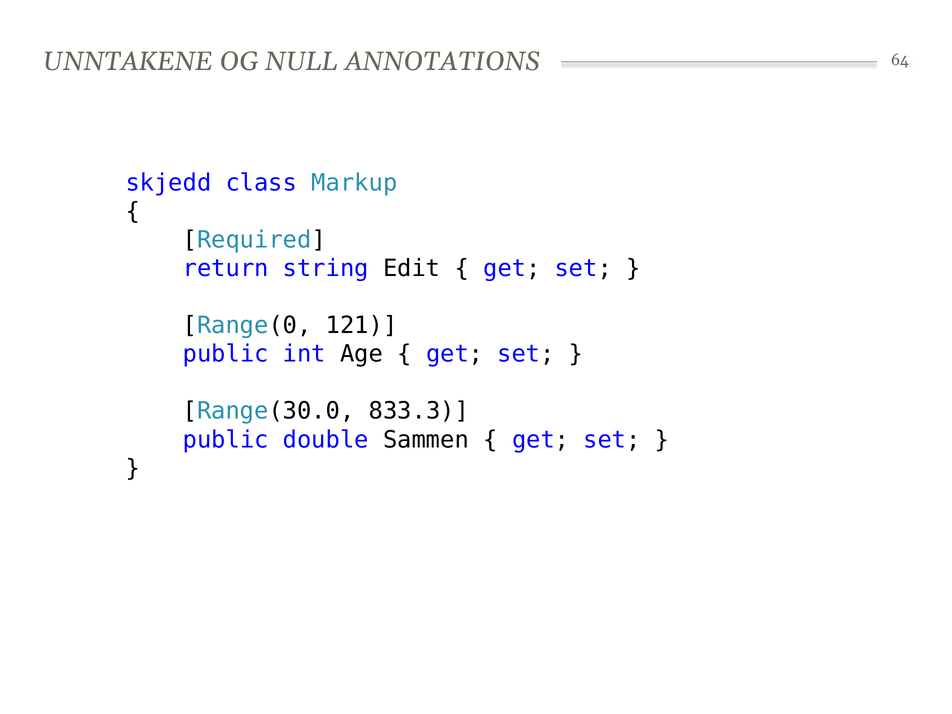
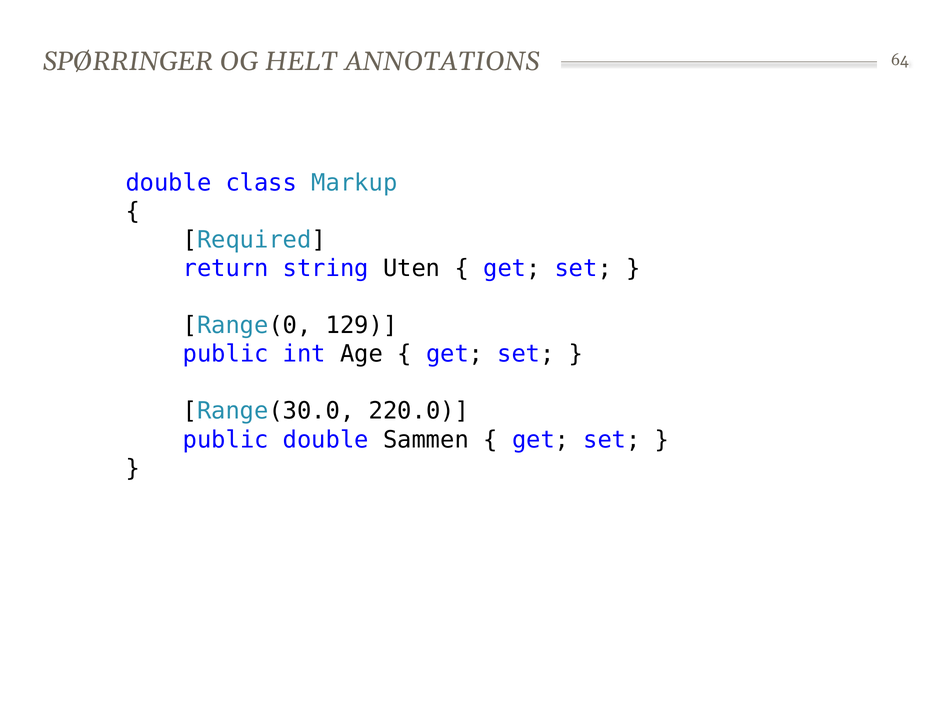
UNNTAKENE: UNNTAKENE -> SPØRRINGER
NULL: NULL -> HELT
skjedd at (168, 183): skjedd -> double
Edit: Edit -> Uten
121: 121 -> 129
833.3: 833.3 -> 220.0
